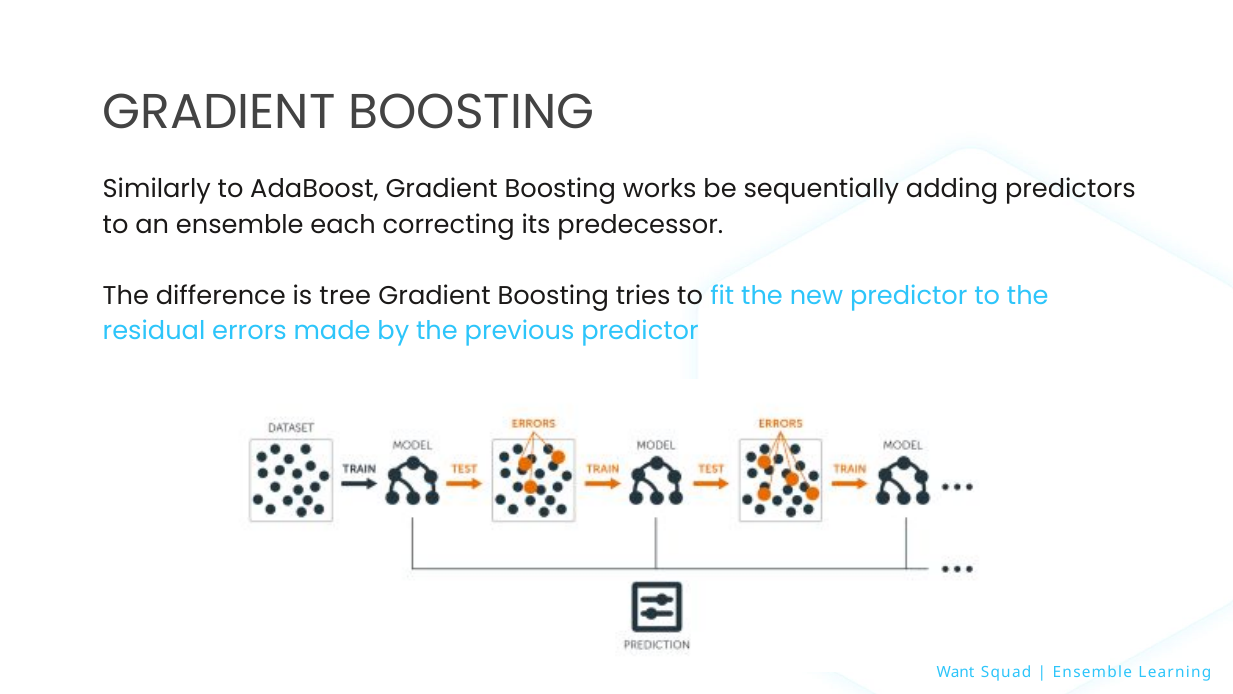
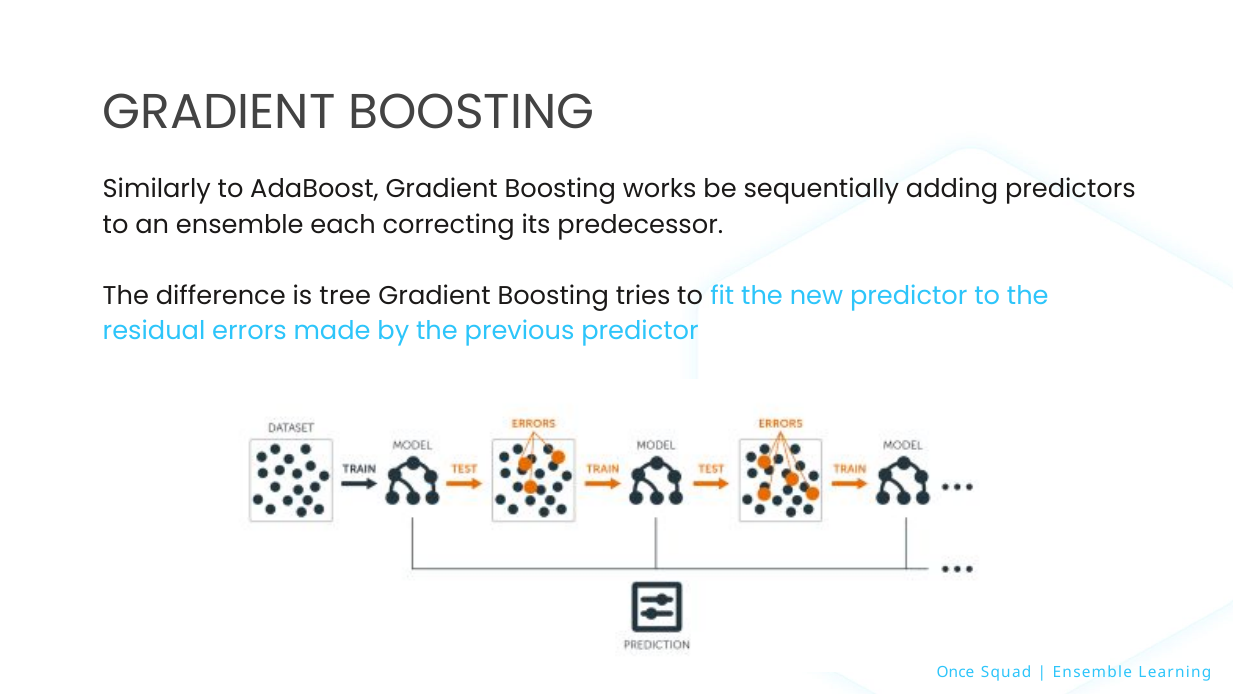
Want: Want -> Once
